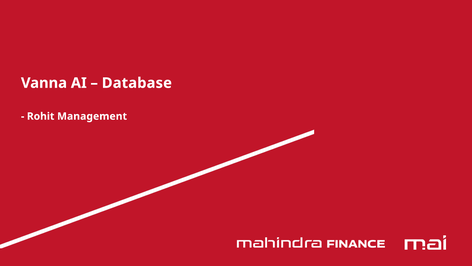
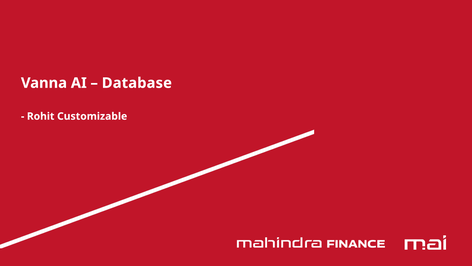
Management: Management -> Customizable
